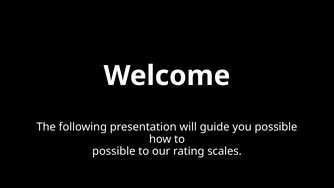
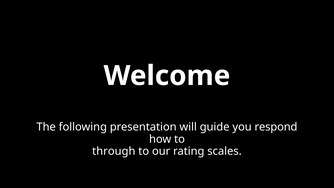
you possible: possible -> respond
possible at (114, 151): possible -> through
